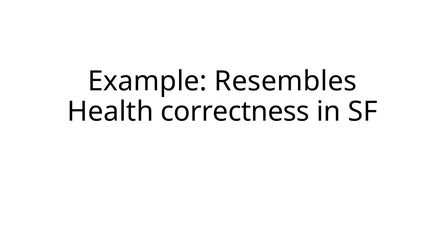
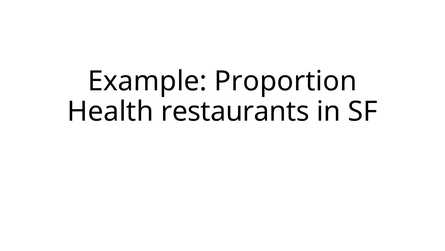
Resembles: Resembles -> Proportion
correctness: correctness -> restaurants
